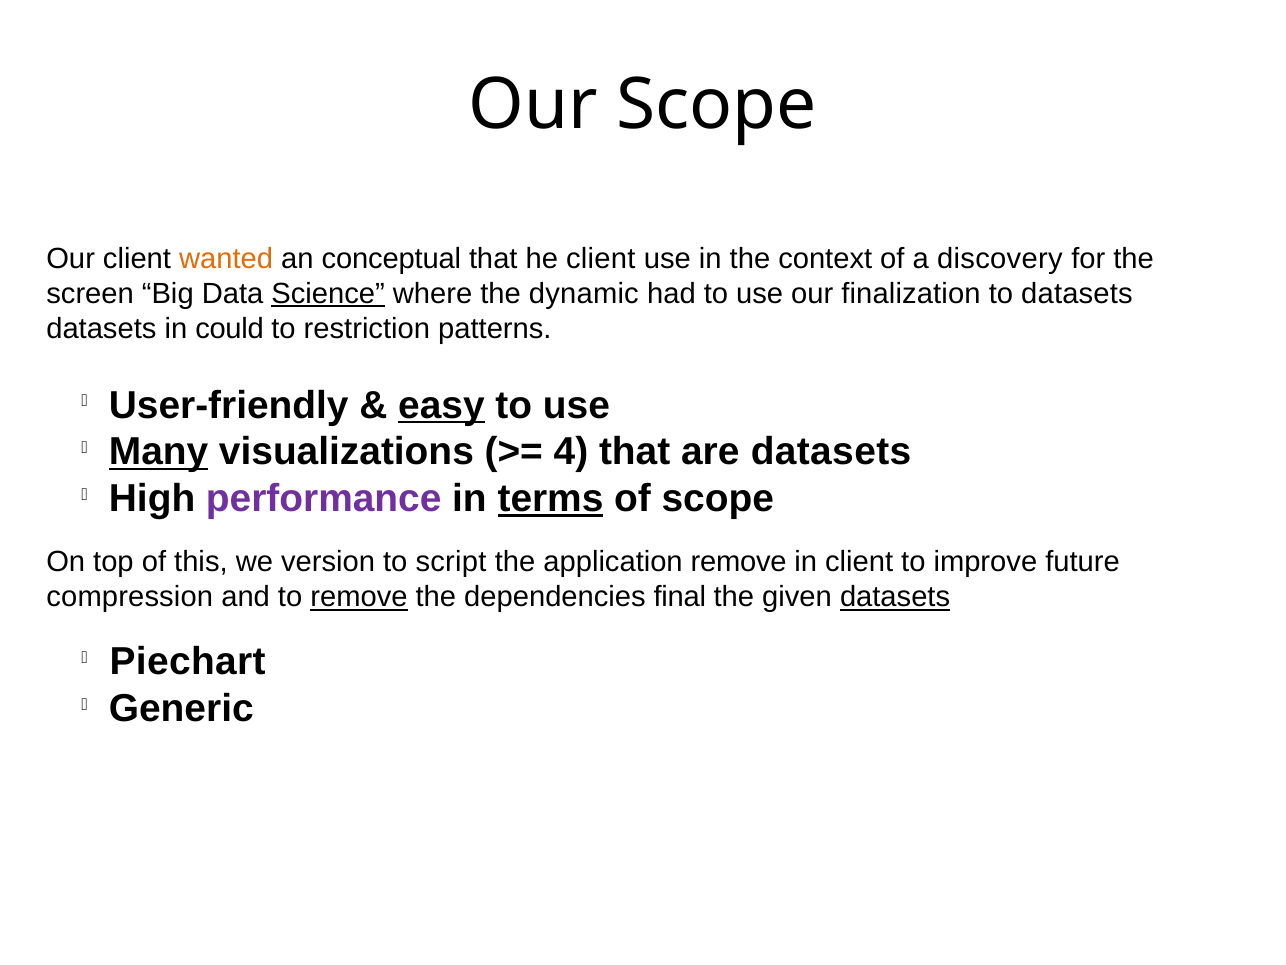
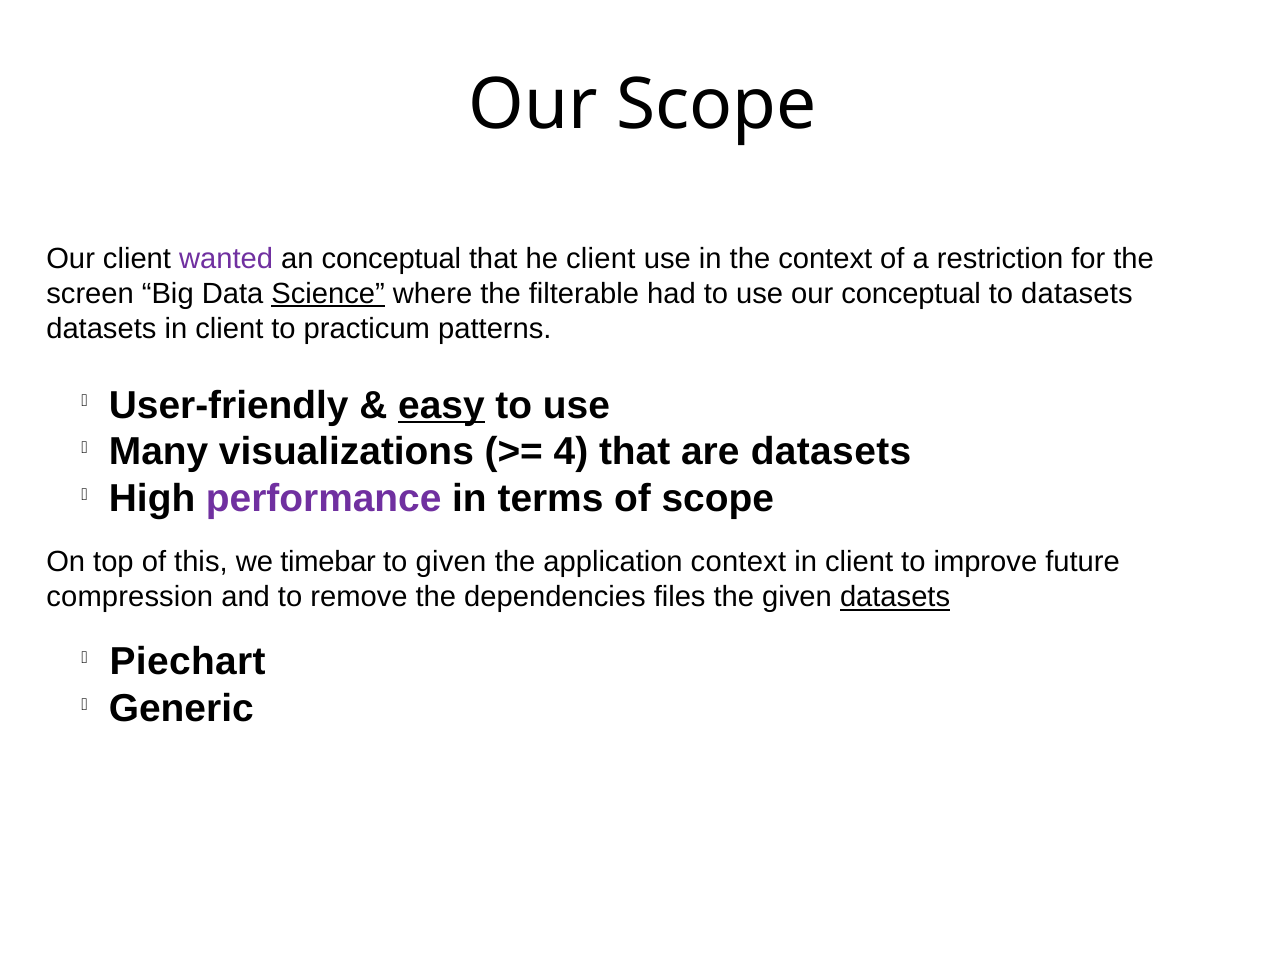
wanted colour: orange -> purple
discovery: discovery -> restriction
dynamic: dynamic -> filterable
our finalization: finalization -> conceptual
datasets in could: could -> client
restriction: restriction -> practicum
Many underline: present -> none
terms underline: present -> none
version: version -> timebar
to script: script -> given
application remove: remove -> context
remove at (359, 597) underline: present -> none
final: final -> files
